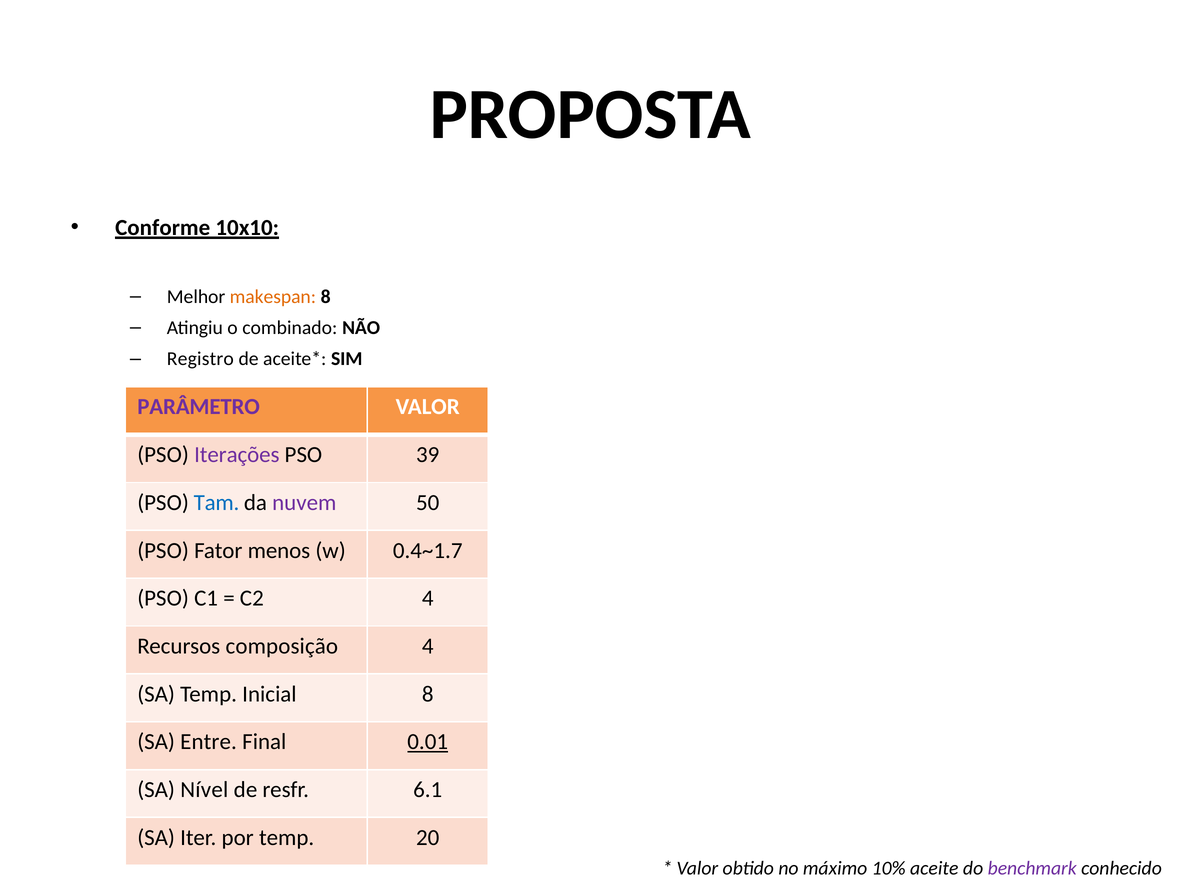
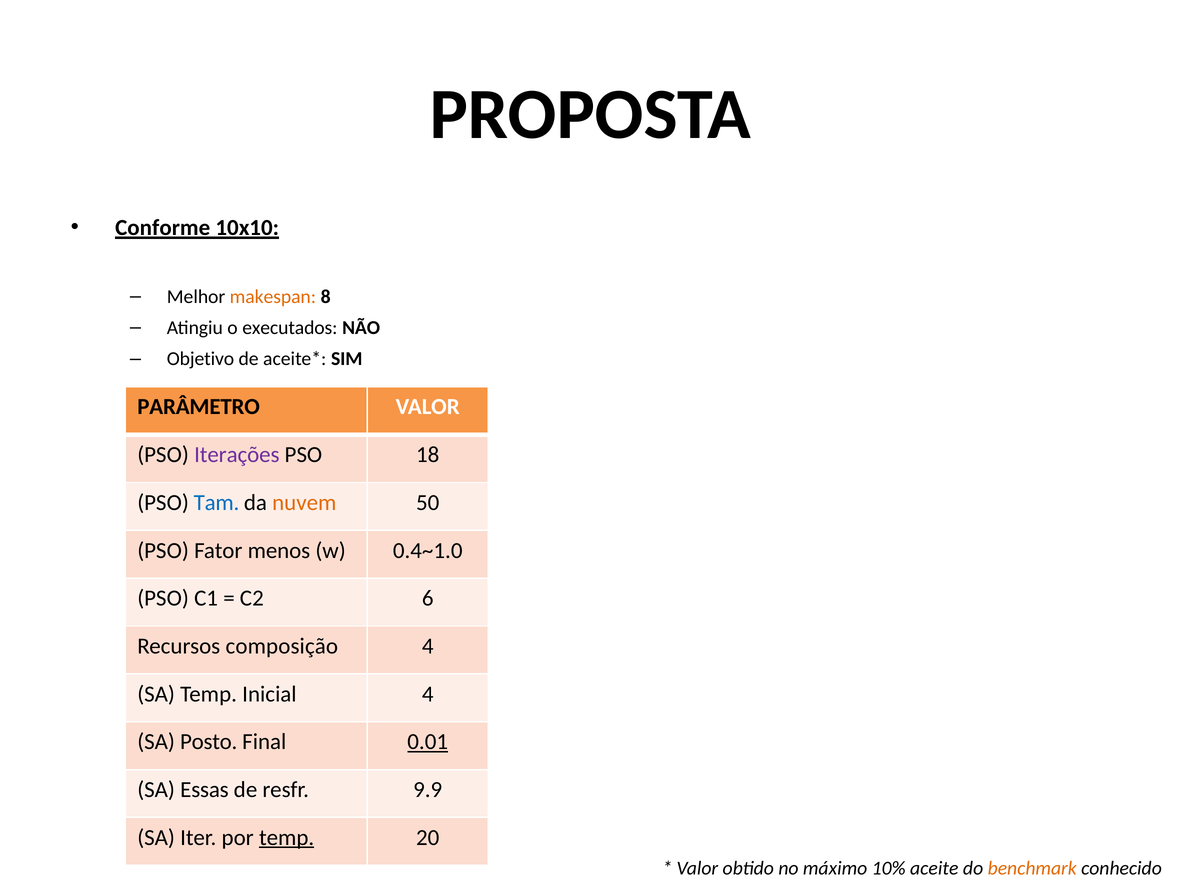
combinado: combinado -> executados
Registro: Registro -> Objetivo
PARÂMETRO colour: purple -> black
39: 39 -> 18
nuvem colour: purple -> orange
0.4~1.7: 0.4~1.7 -> 0.4~1.0
C2 4: 4 -> 6
Inicial 8: 8 -> 4
Entre: Entre -> Posto
Nível: Nível -> Essas
6.1: 6.1 -> 9.9
temp at (287, 838) underline: none -> present
benchmark colour: purple -> orange
